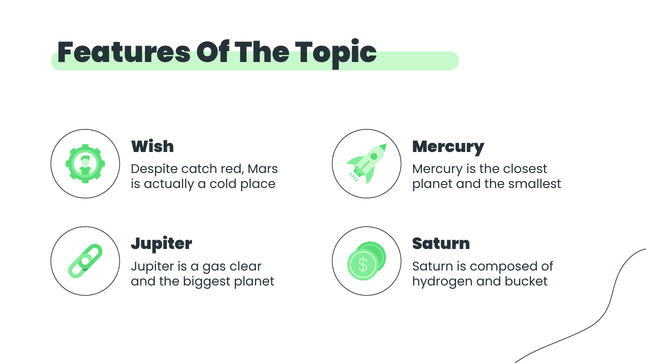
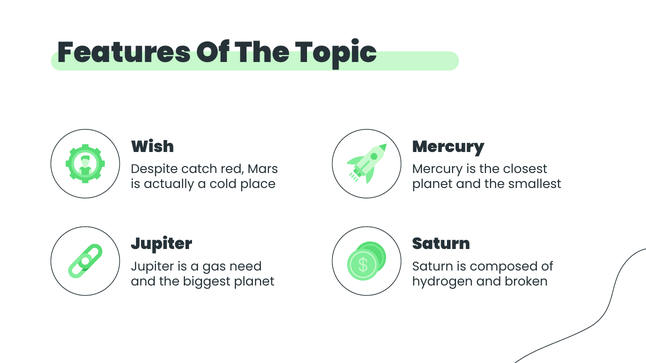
clear: clear -> need
bucket: bucket -> broken
